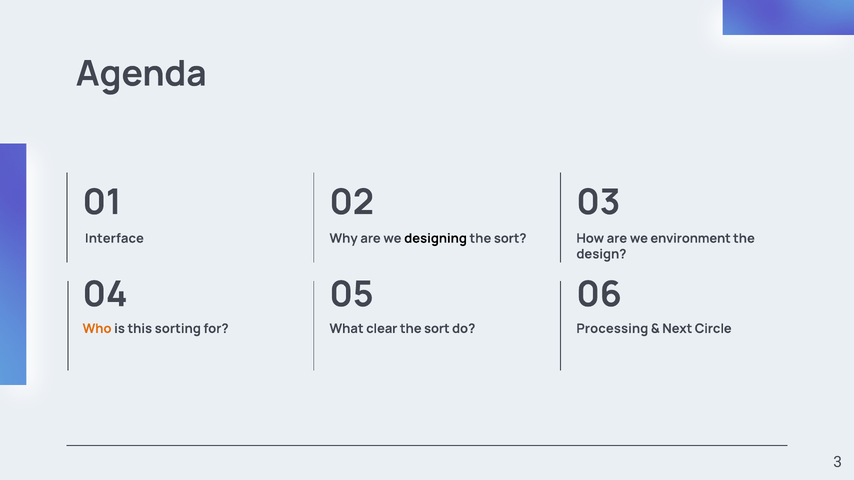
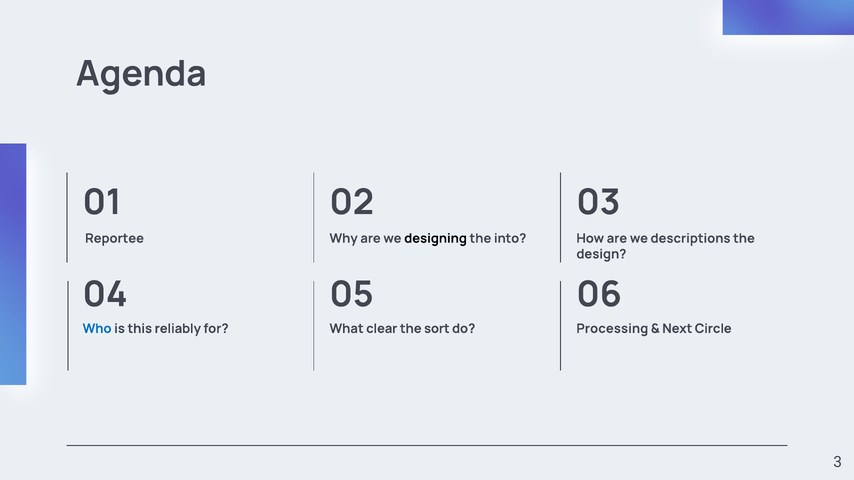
Interface: Interface -> Reportee
sort at (510, 239): sort -> into
environment: environment -> descriptions
Who colour: orange -> blue
sorting: sorting -> reliably
